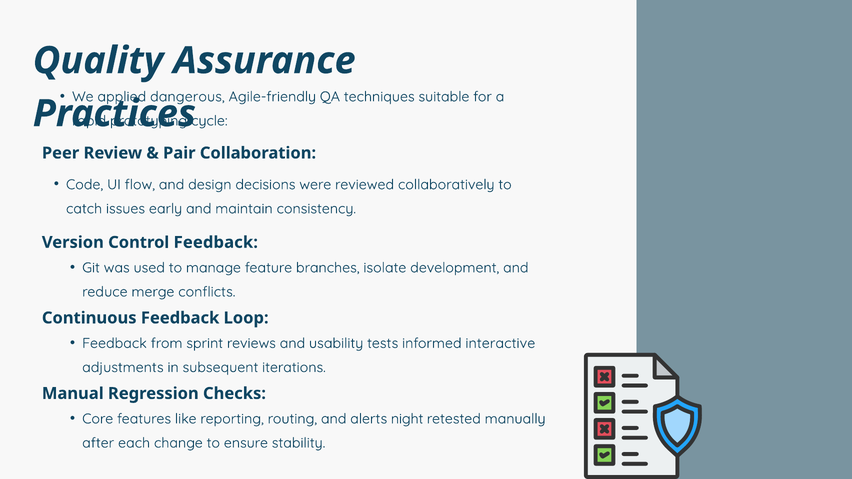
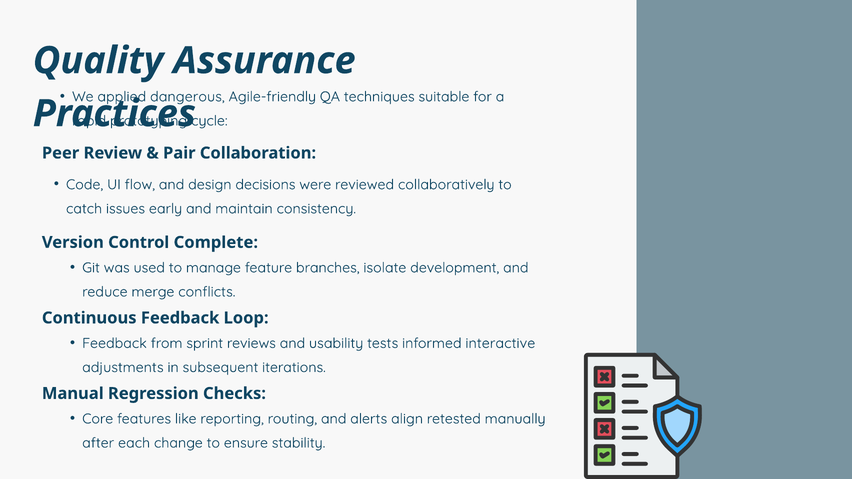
Control Feedback: Feedback -> Complete
night: night -> align
